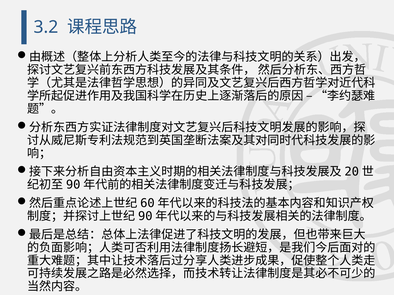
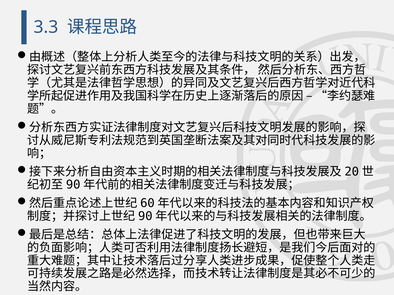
3.2: 3.2 -> 3.3
